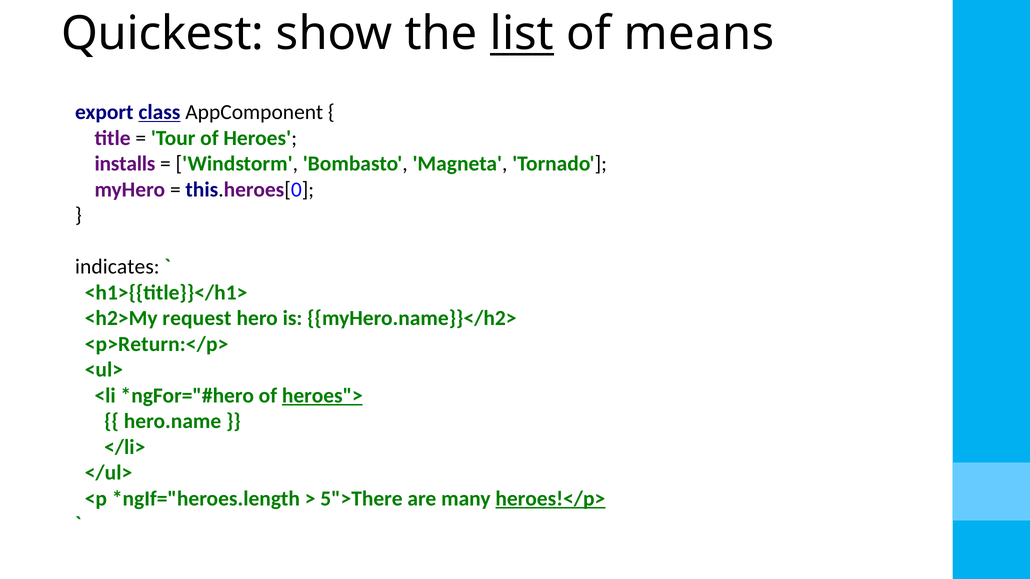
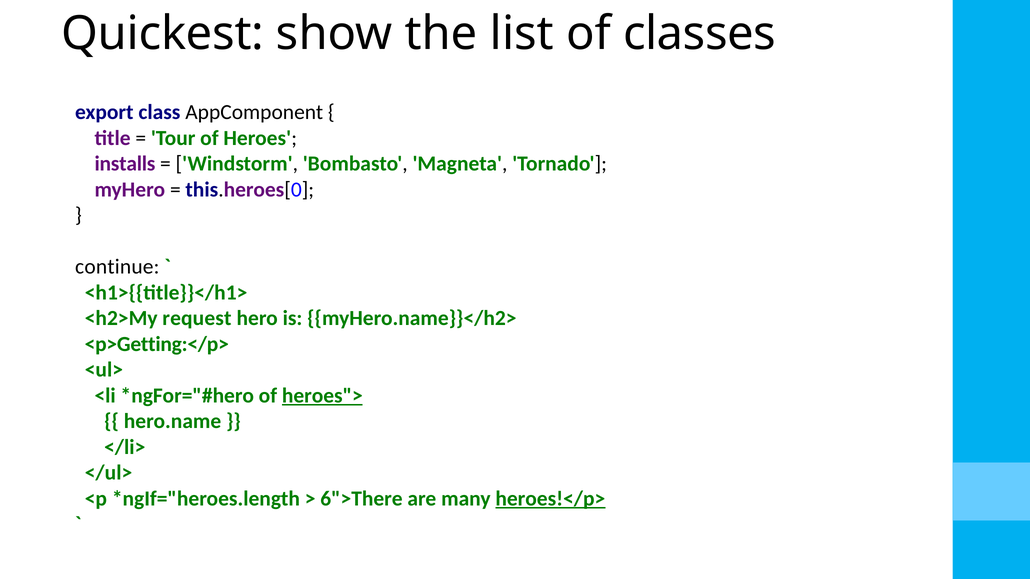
list underline: present -> none
means: means -> classes
class underline: present -> none
indicates: indicates -> continue
<p>Return:</p>: <p>Return:</p> -> <p>Getting:</p>
5">There: 5">There -> 6">There
